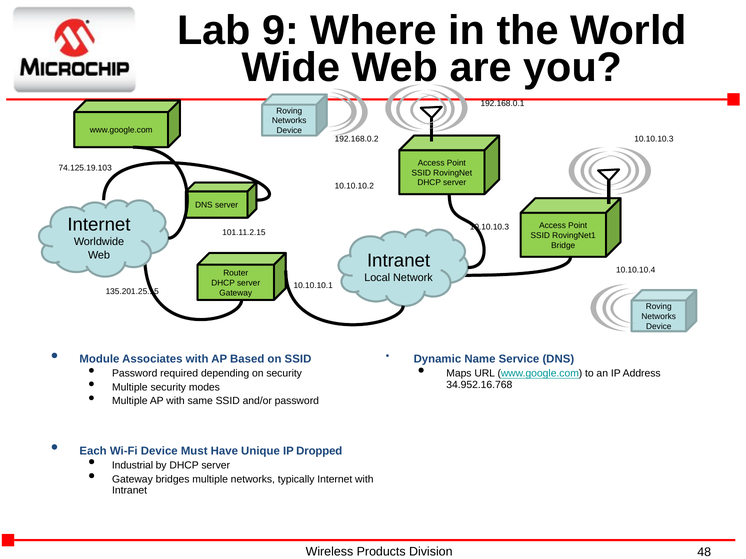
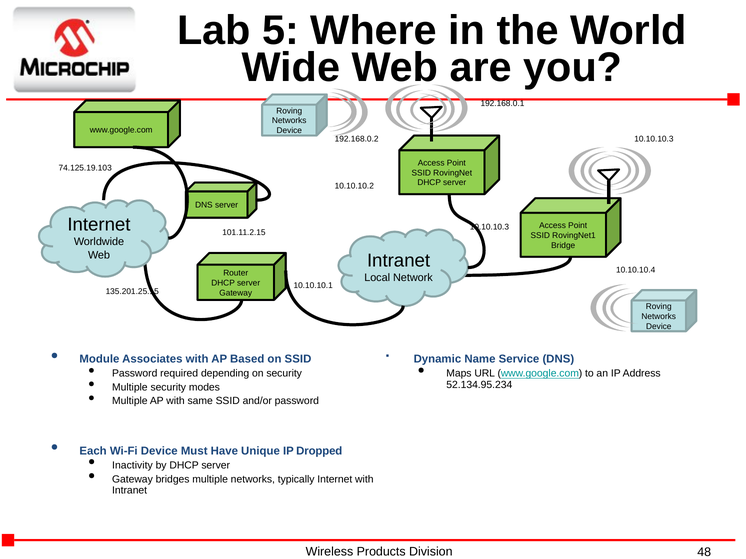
9: 9 -> 5
34.952.16.768: 34.952.16.768 -> 52.134.95.234
Industrial: Industrial -> Inactivity
